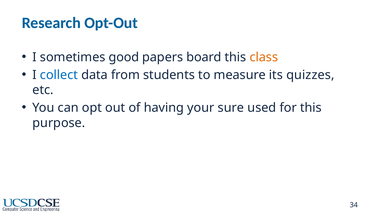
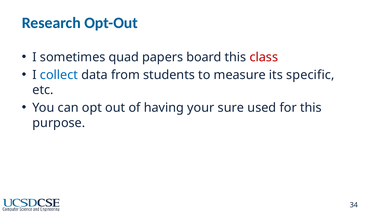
good: good -> quad
class colour: orange -> red
quizzes: quizzes -> specific
